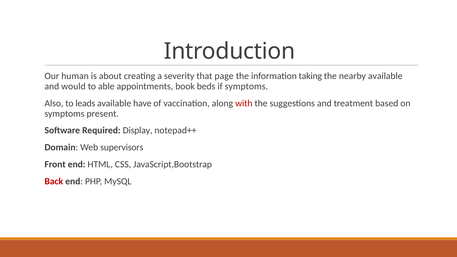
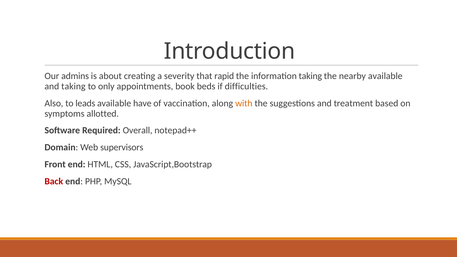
human: human -> admins
page: page -> rapid
and would: would -> taking
able: able -> only
if symptoms: symptoms -> difficulties
with colour: red -> orange
present: present -> allotted
Display: Display -> Overall
